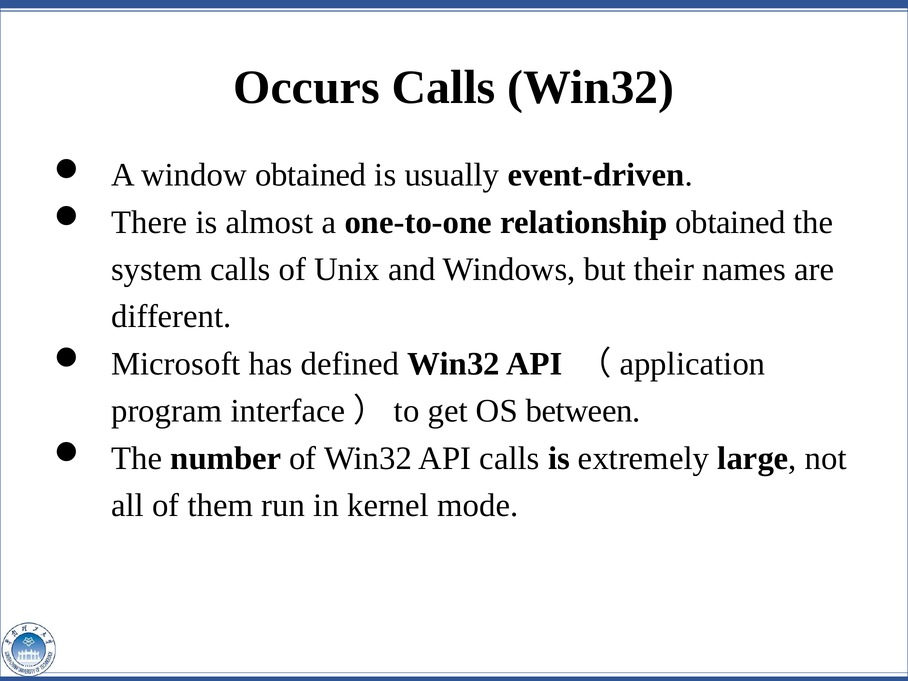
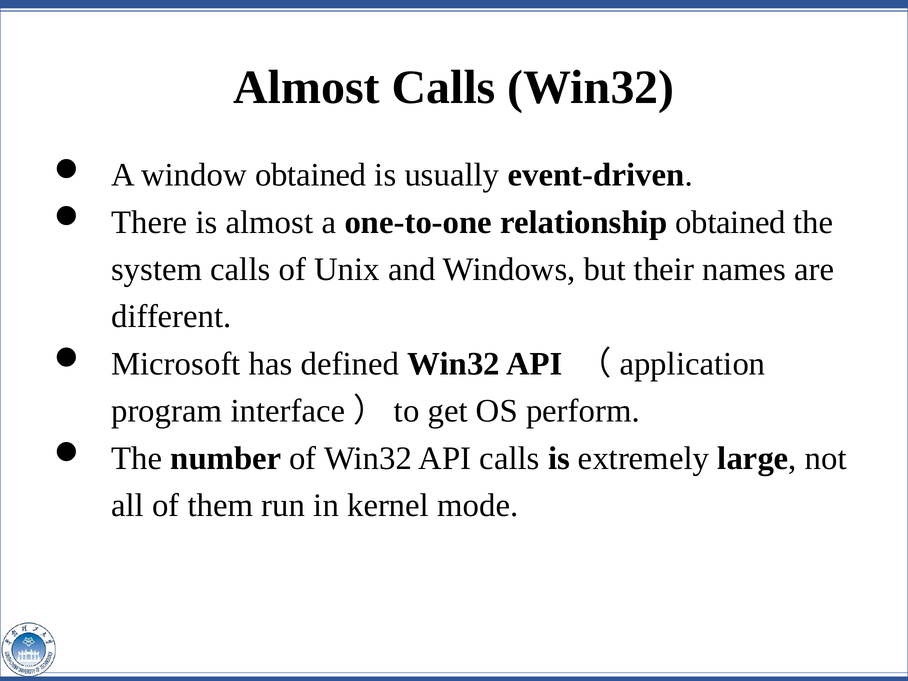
Occurs at (306, 87): Occurs -> Almost
between: between -> perform
